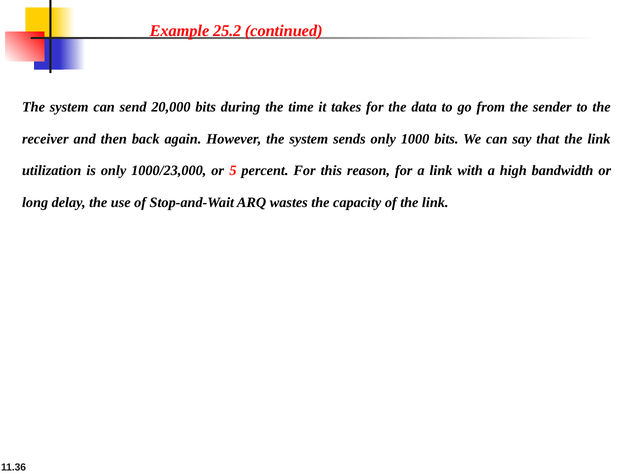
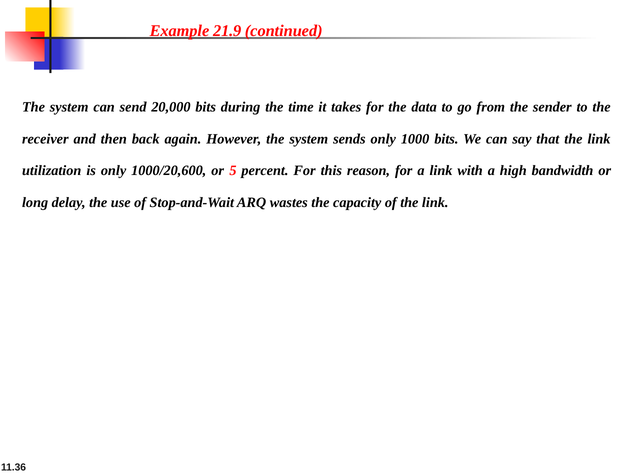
25.2: 25.2 -> 21.9
1000/23,000: 1000/23,000 -> 1000/20,600
